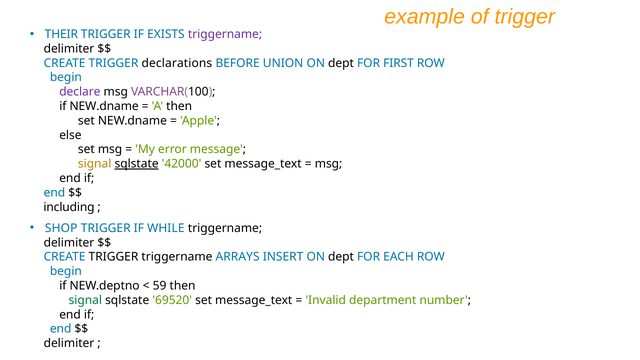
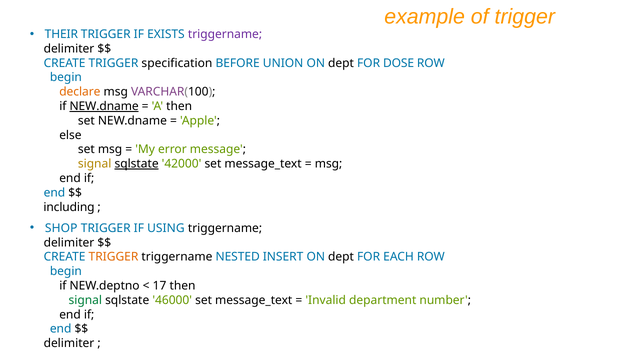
declarations: declarations -> specification
FIRST: FIRST -> DOSE
declare colour: purple -> orange
NEW.dname at (104, 106) underline: none -> present
WHILE: WHILE -> USING
TRIGGER at (113, 257) colour: black -> orange
ARRAYS: ARRAYS -> NESTED
59: 59 -> 17
69520: 69520 -> 46000
